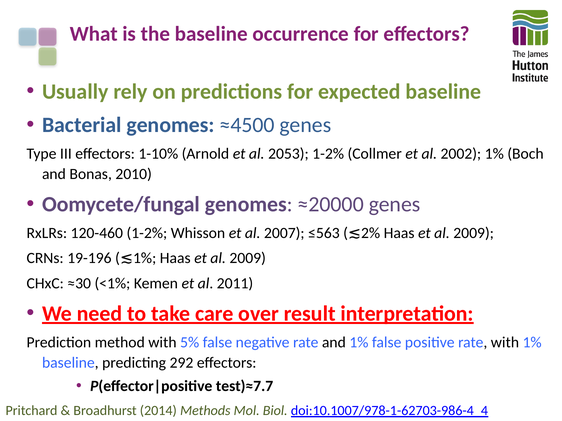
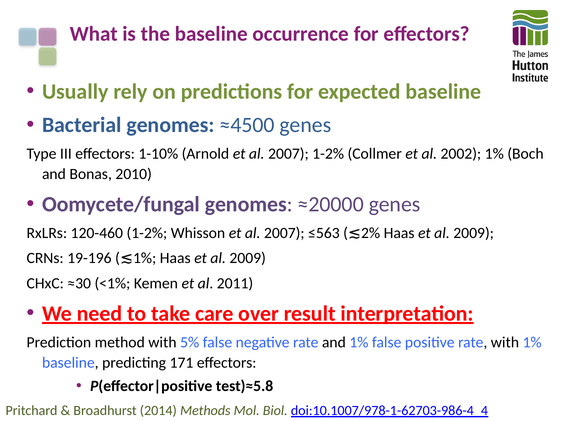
Arnold et al 2053: 2053 -> 2007
292: 292 -> 171
test)≈7.7: test)≈7.7 -> test)≈5.8
